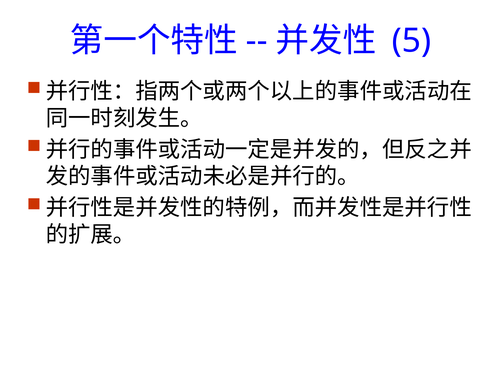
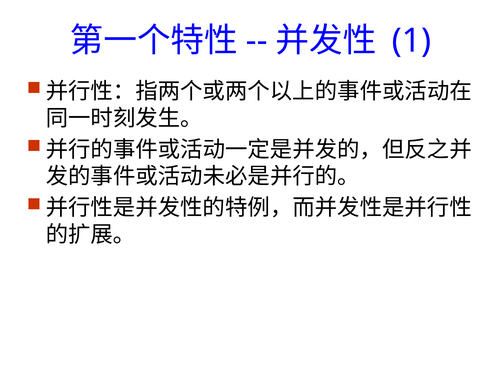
5: 5 -> 1
